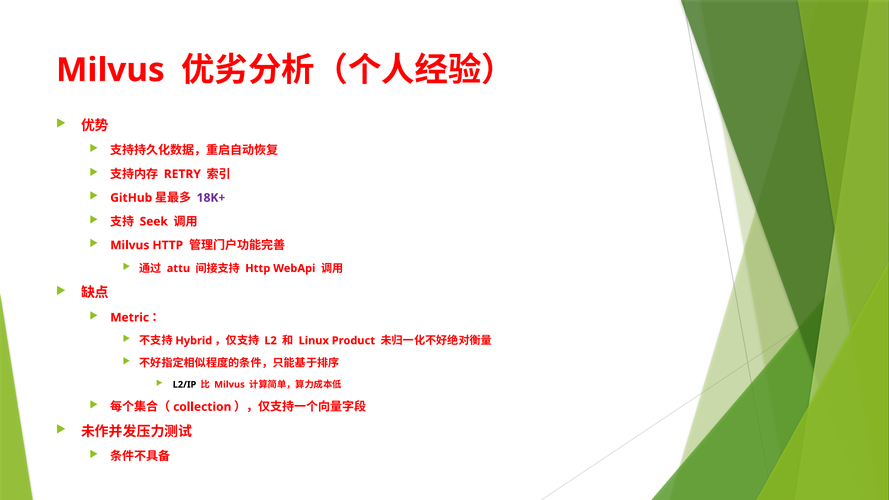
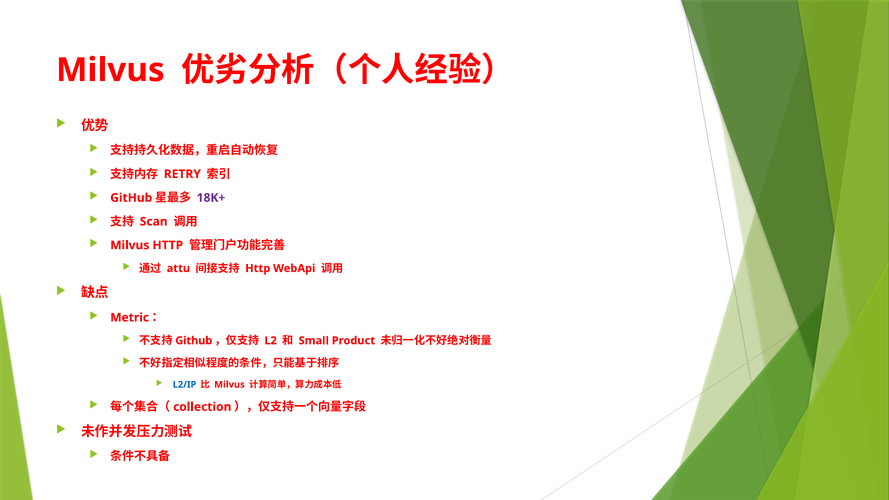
Seek: Seek -> Scan
Hybrid at (194, 341): Hybrid -> Github
Linux: Linux -> Small
L2/IP colour: black -> blue
